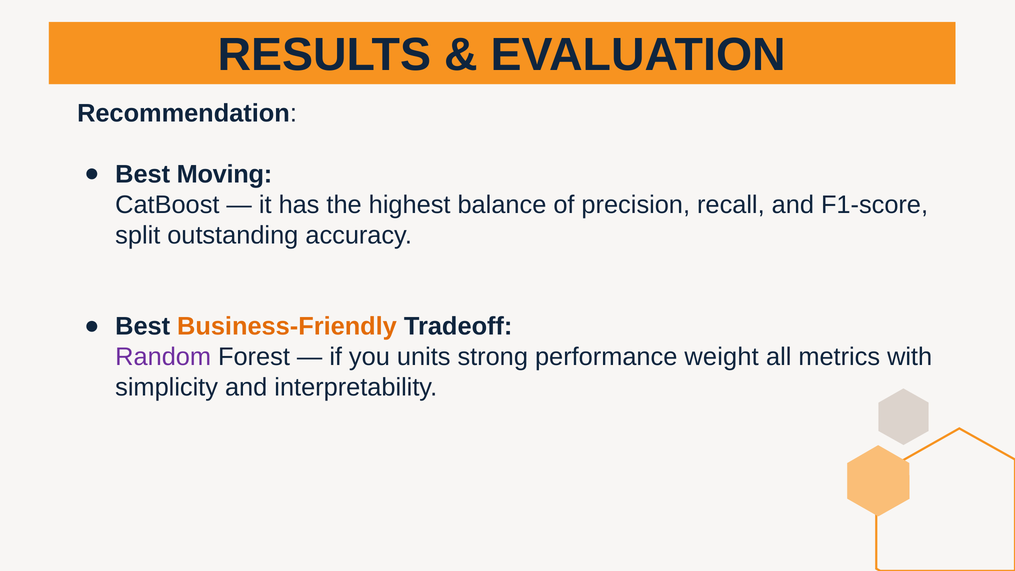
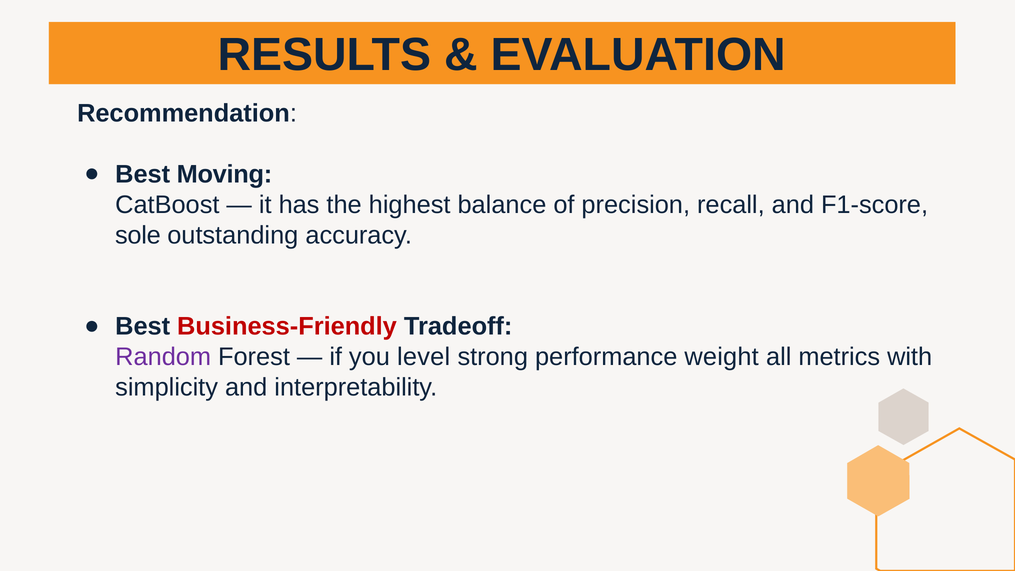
split: split -> sole
Business-Friendly colour: orange -> red
units: units -> level
